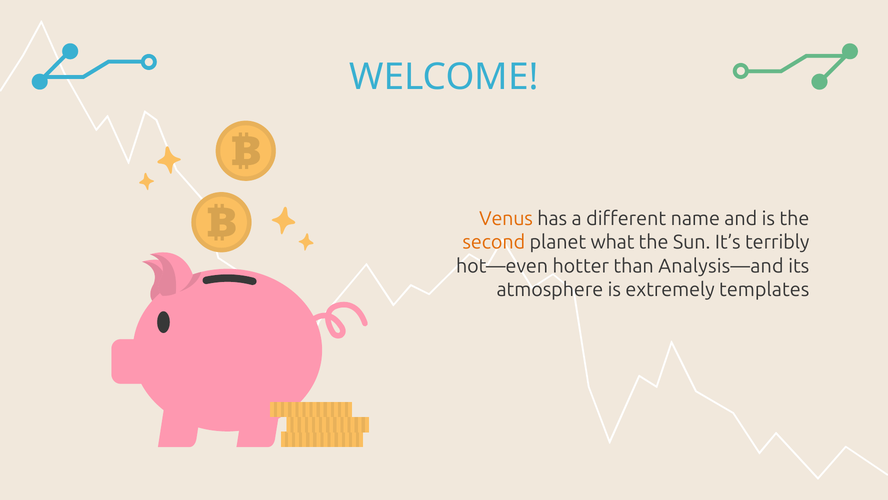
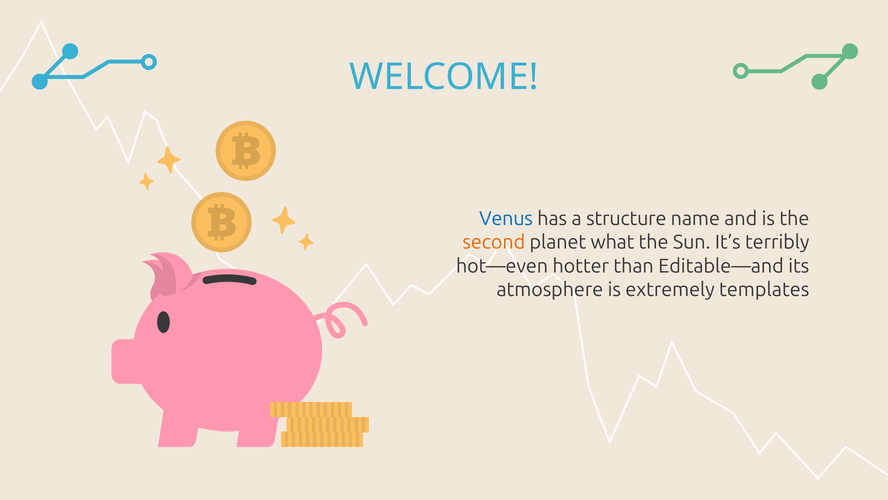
Venus colour: orange -> blue
different: different -> structure
Analysis—and: Analysis—and -> Editable—and
